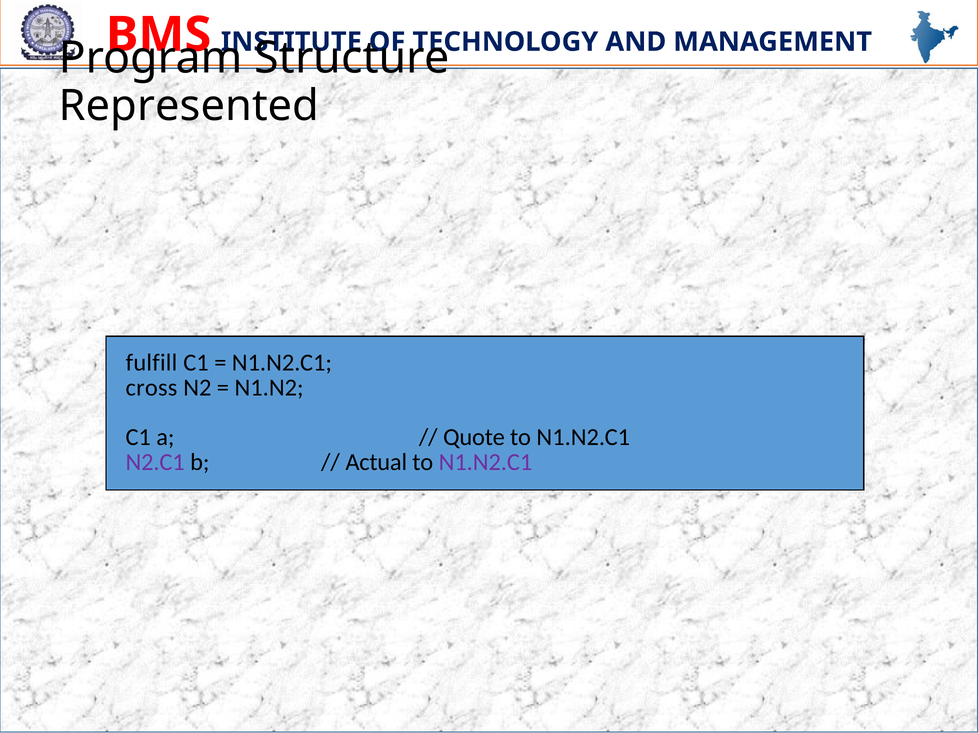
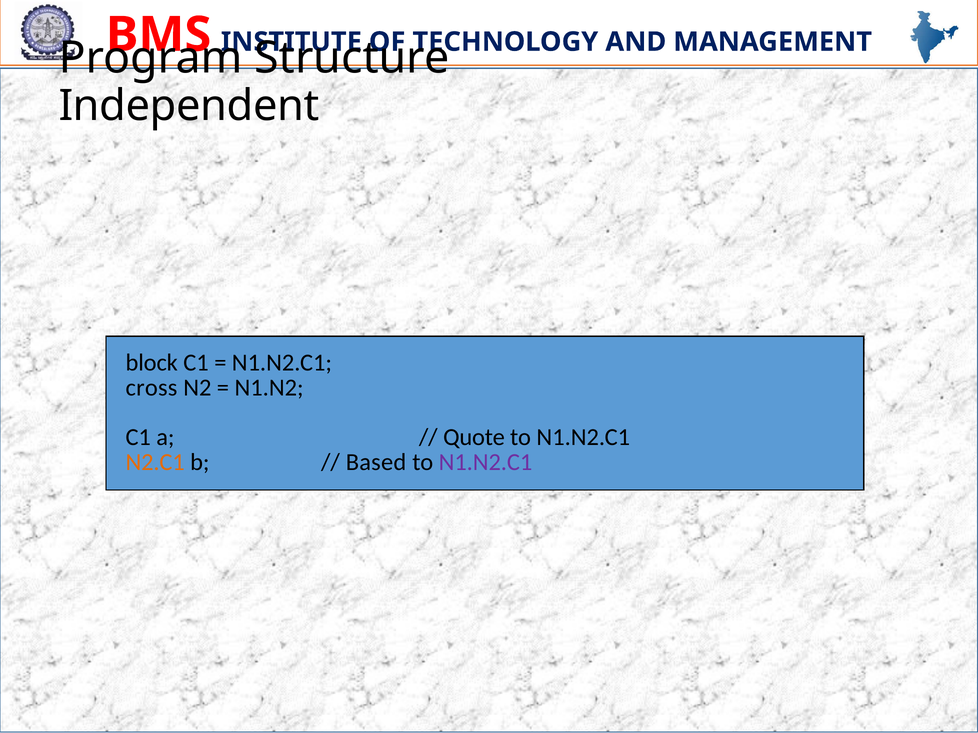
Represented: Represented -> Independent
fulfill: fulfill -> block
N2.C1 colour: purple -> orange
Actual: Actual -> Based
